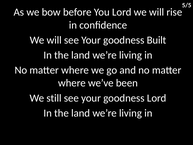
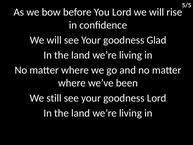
Built: Built -> Glad
